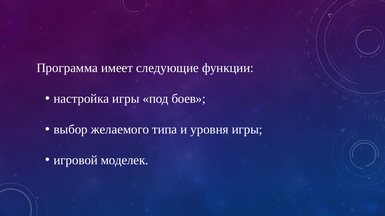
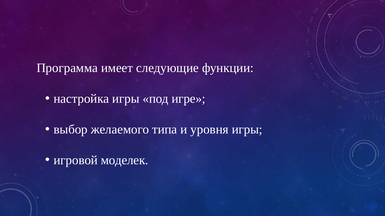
боев: боев -> игре
